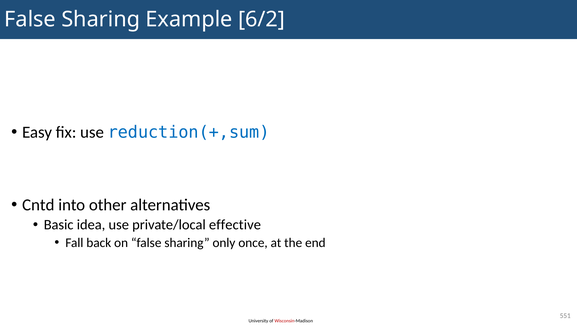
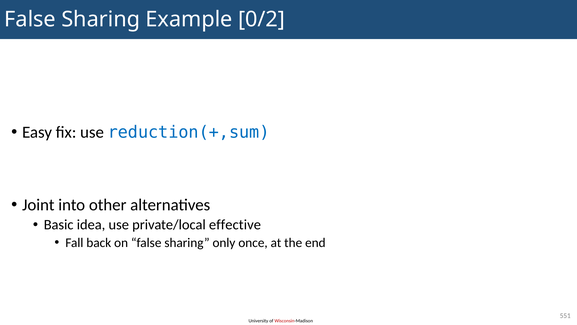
6/2: 6/2 -> 0/2
Cntd: Cntd -> Joint
